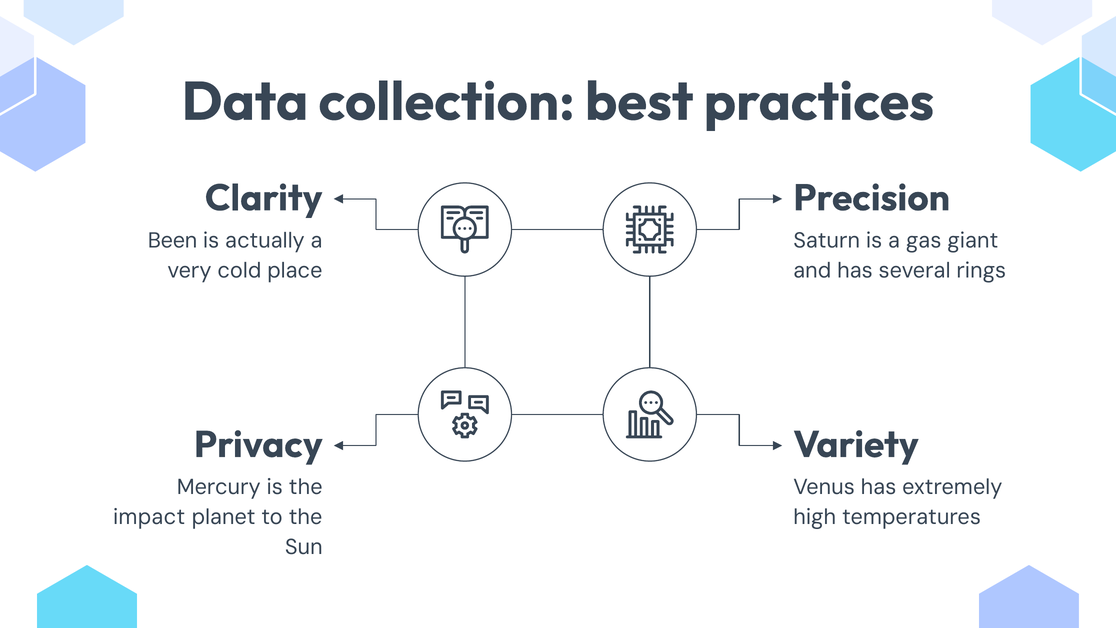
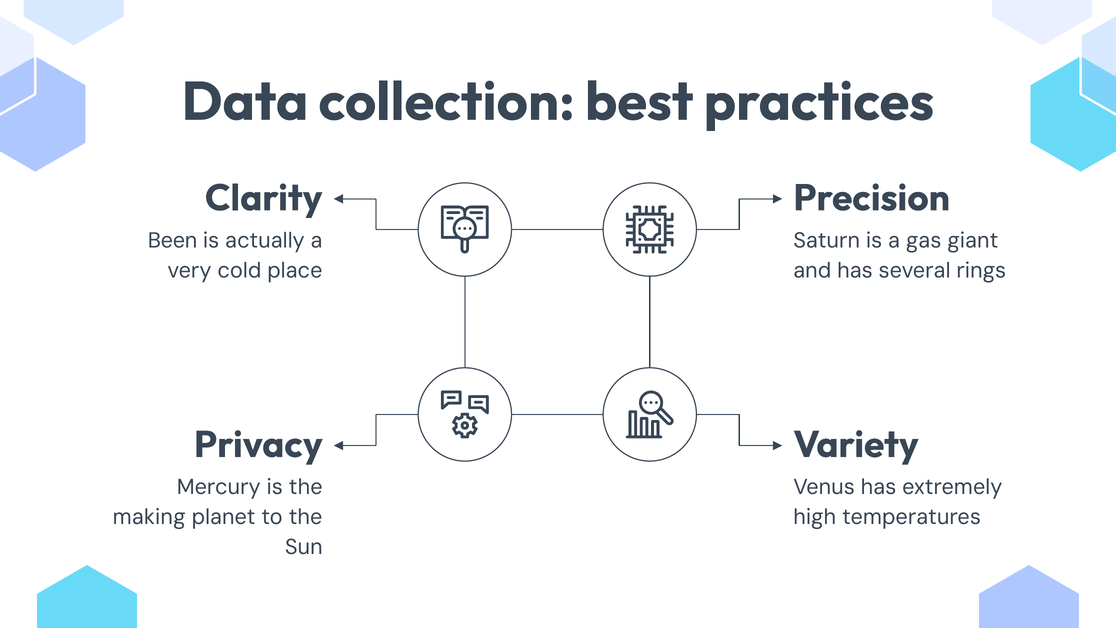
impact: impact -> making
